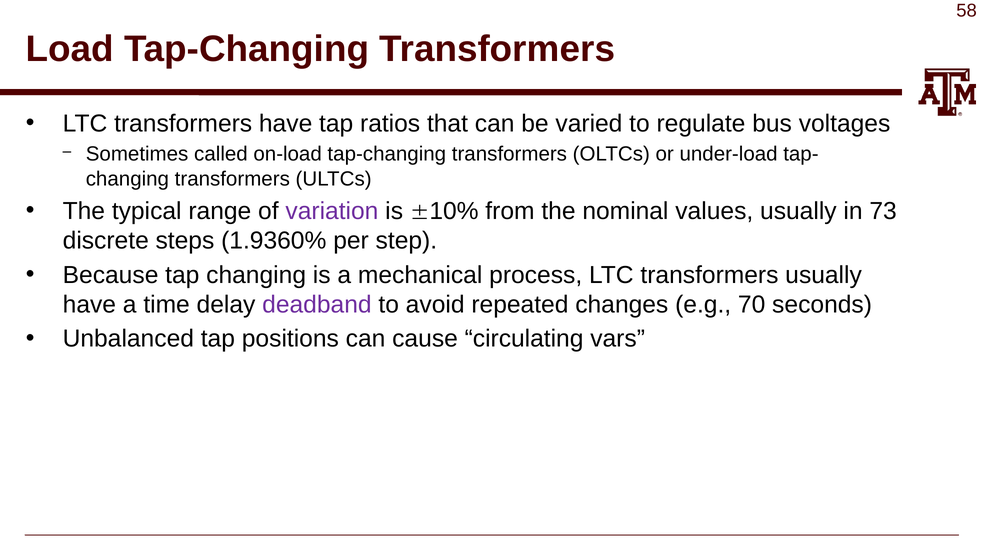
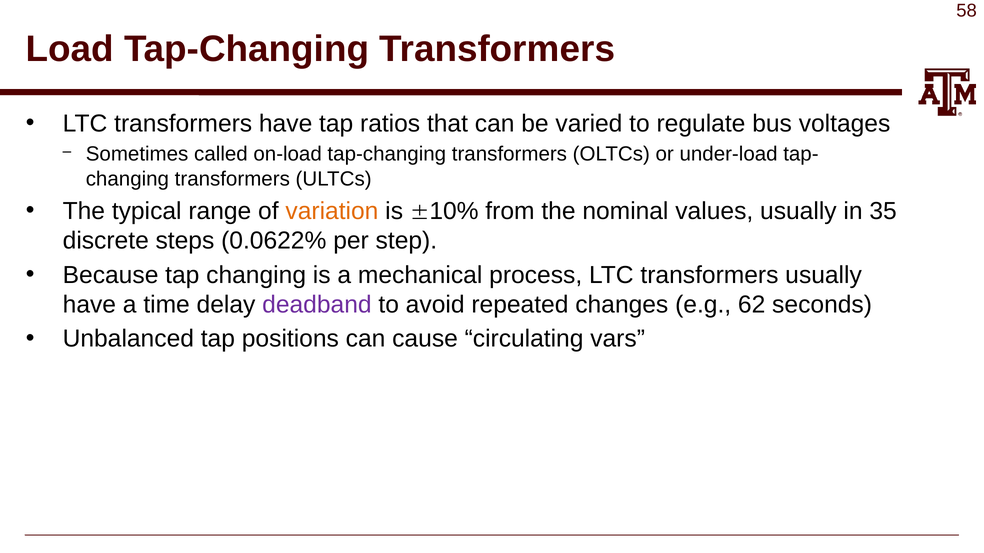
variation colour: purple -> orange
73: 73 -> 35
1.9360%: 1.9360% -> 0.0622%
70: 70 -> 62
